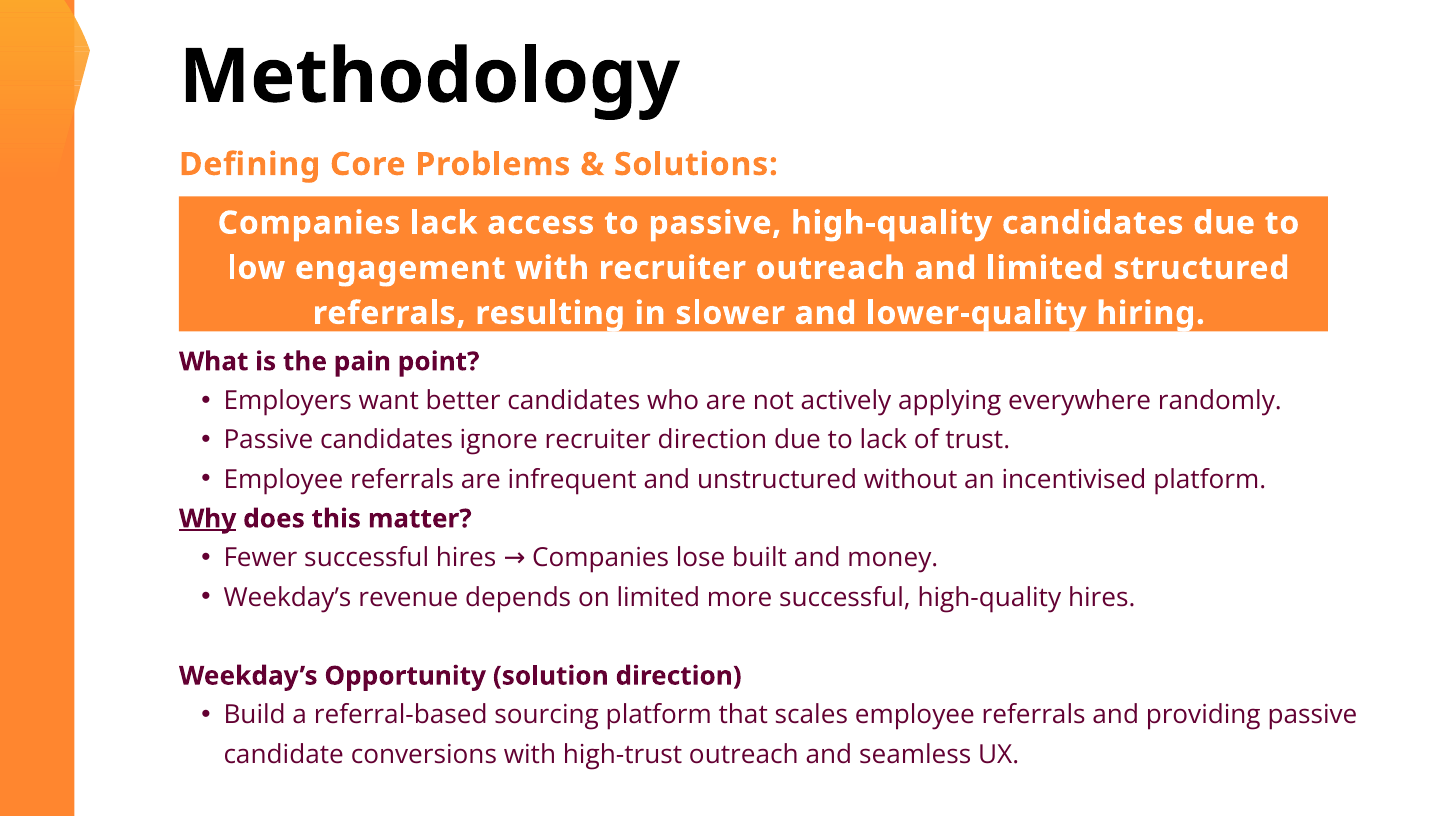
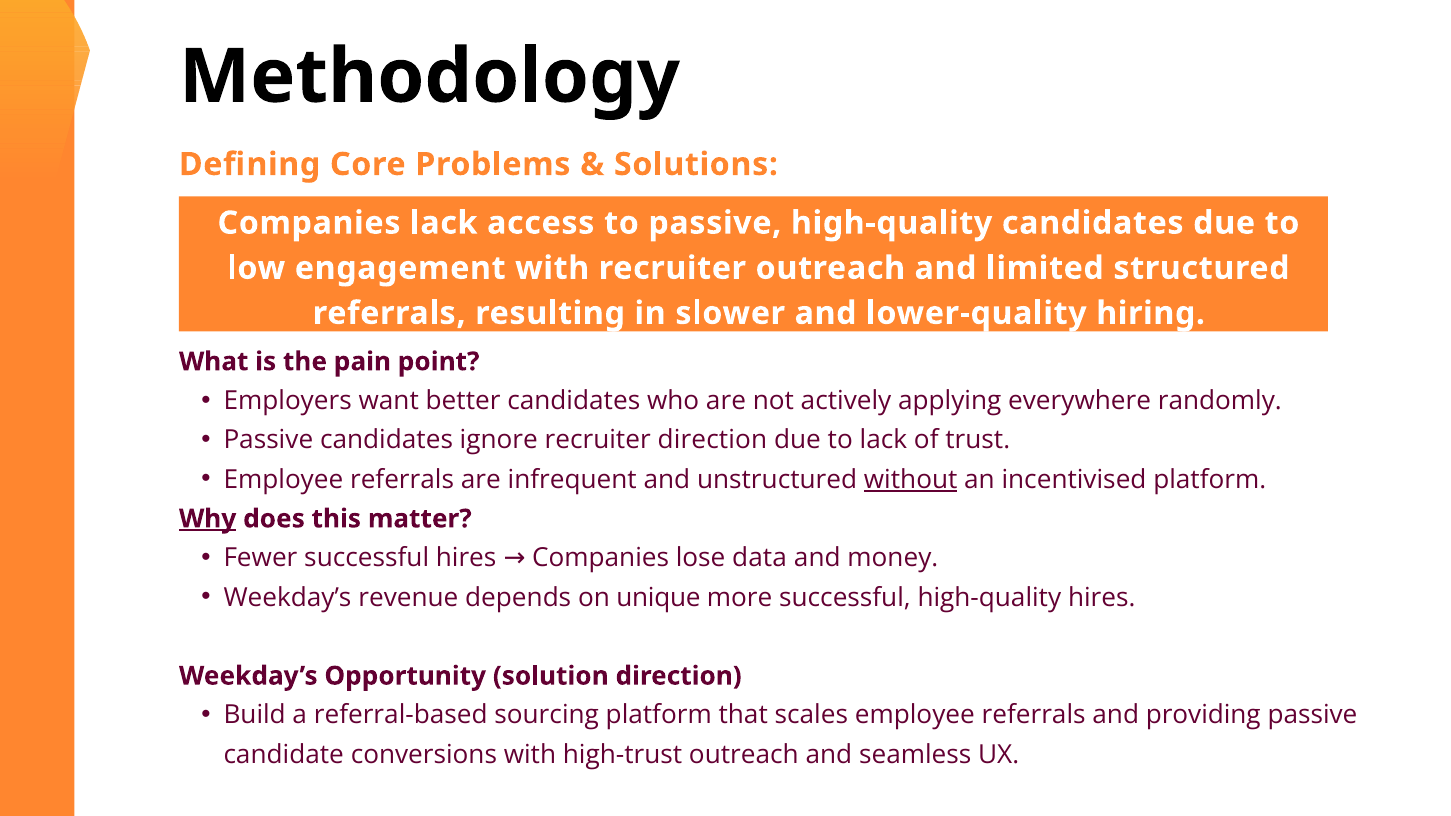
without underline: none -> present
built: built -> data
on limited: limited -> unique
